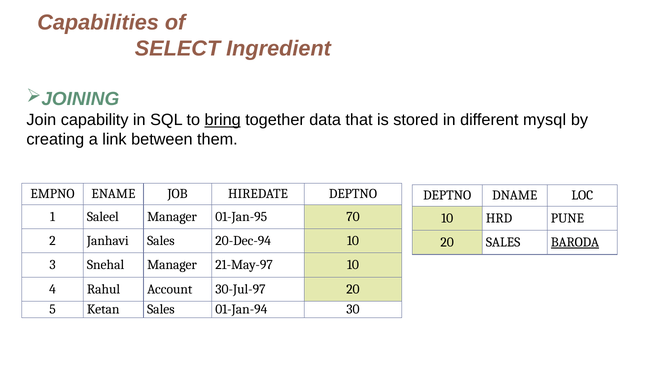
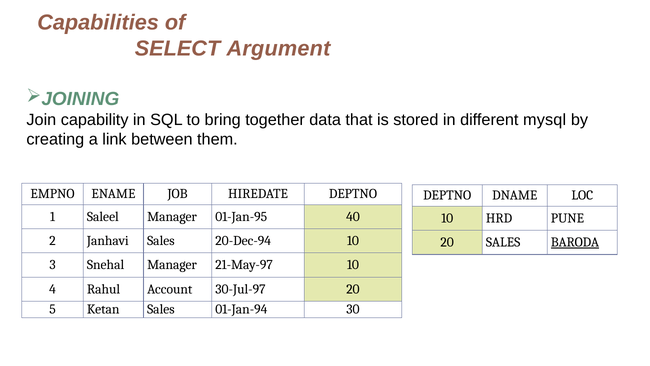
Ingredient: Ingredient -> Argument
bring underline: present -> none
70: 70 -> 40
